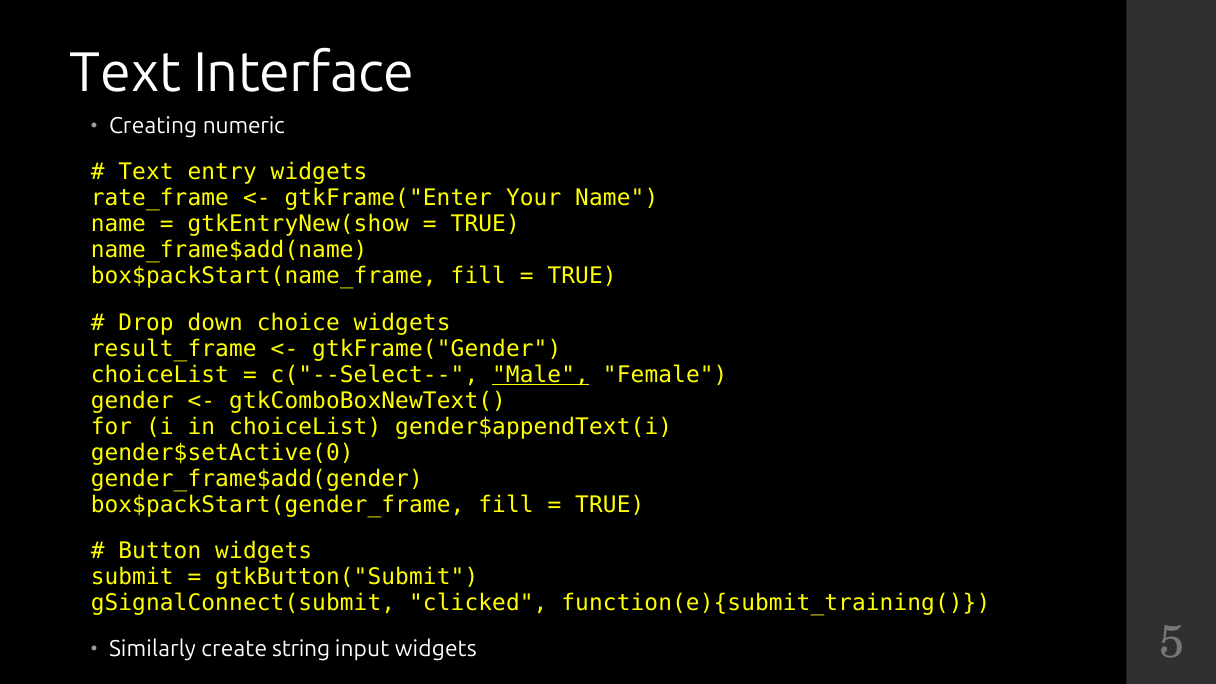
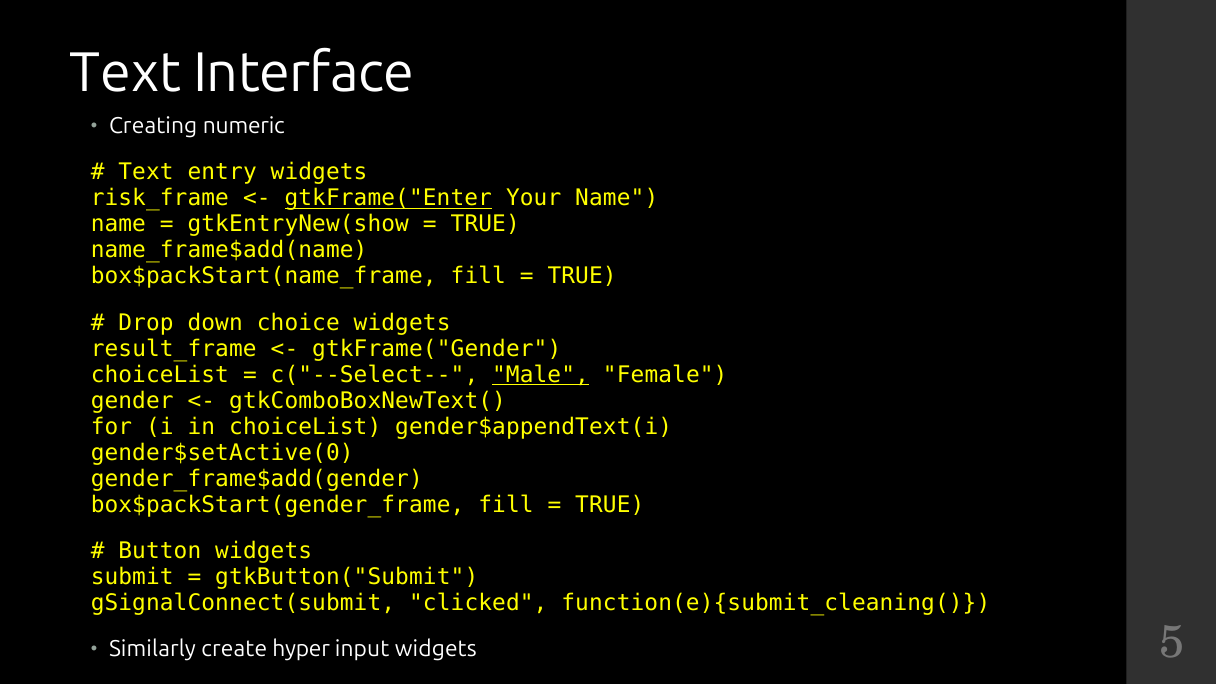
rate_frame: rate_frame -> risk_frame
gtkFrame("Enter underline: none -> present
function(e){submit_training(: function(e){submit_training( -> function(e){submit_cleaning(
string: string -> hyper
